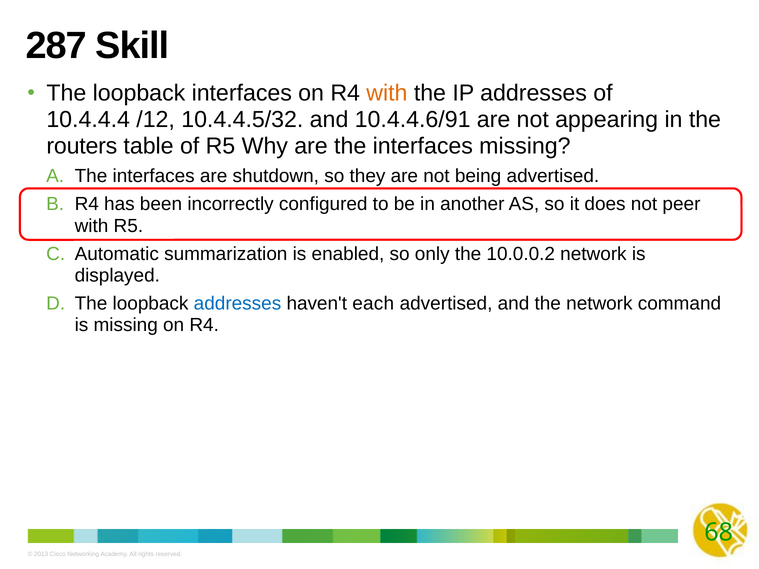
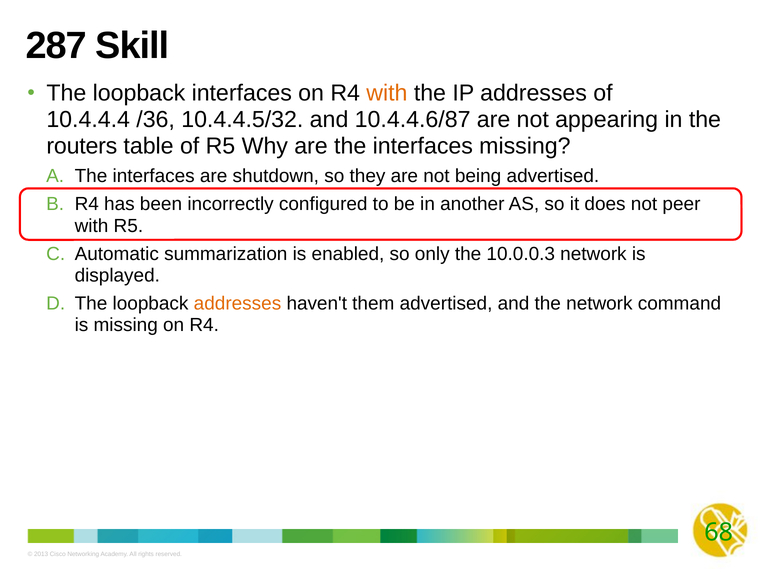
/12: /12 -> /36
10.4.4.6/91: 10.4.4.6/91 -> 10.4.4.6/87
10.0.0.2: 10.0.0.2 -> 10.0.0.3
addresses at (237, 303) colour: blue -> orange
each: each -> them
